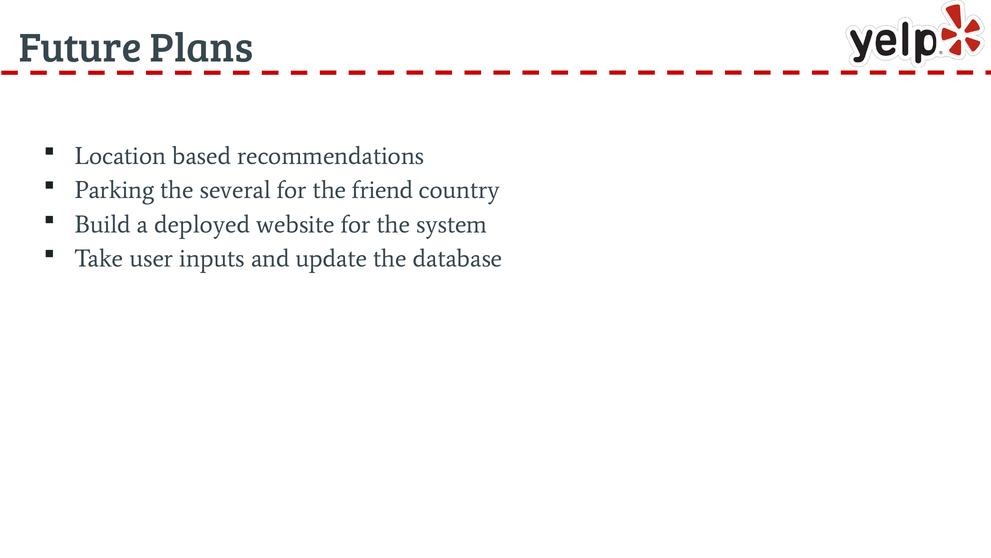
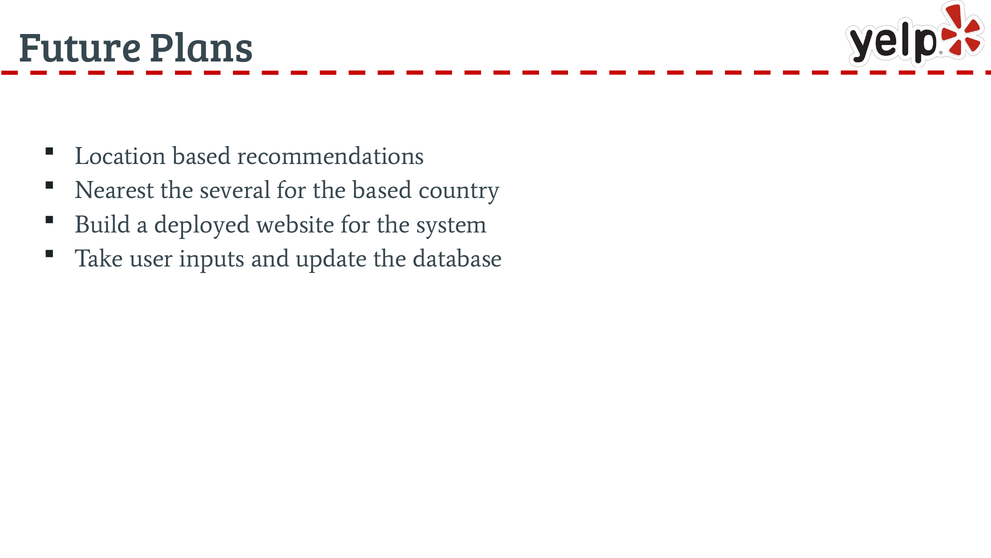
Parking: Parking -> Nearest
the friend: friend -> based
